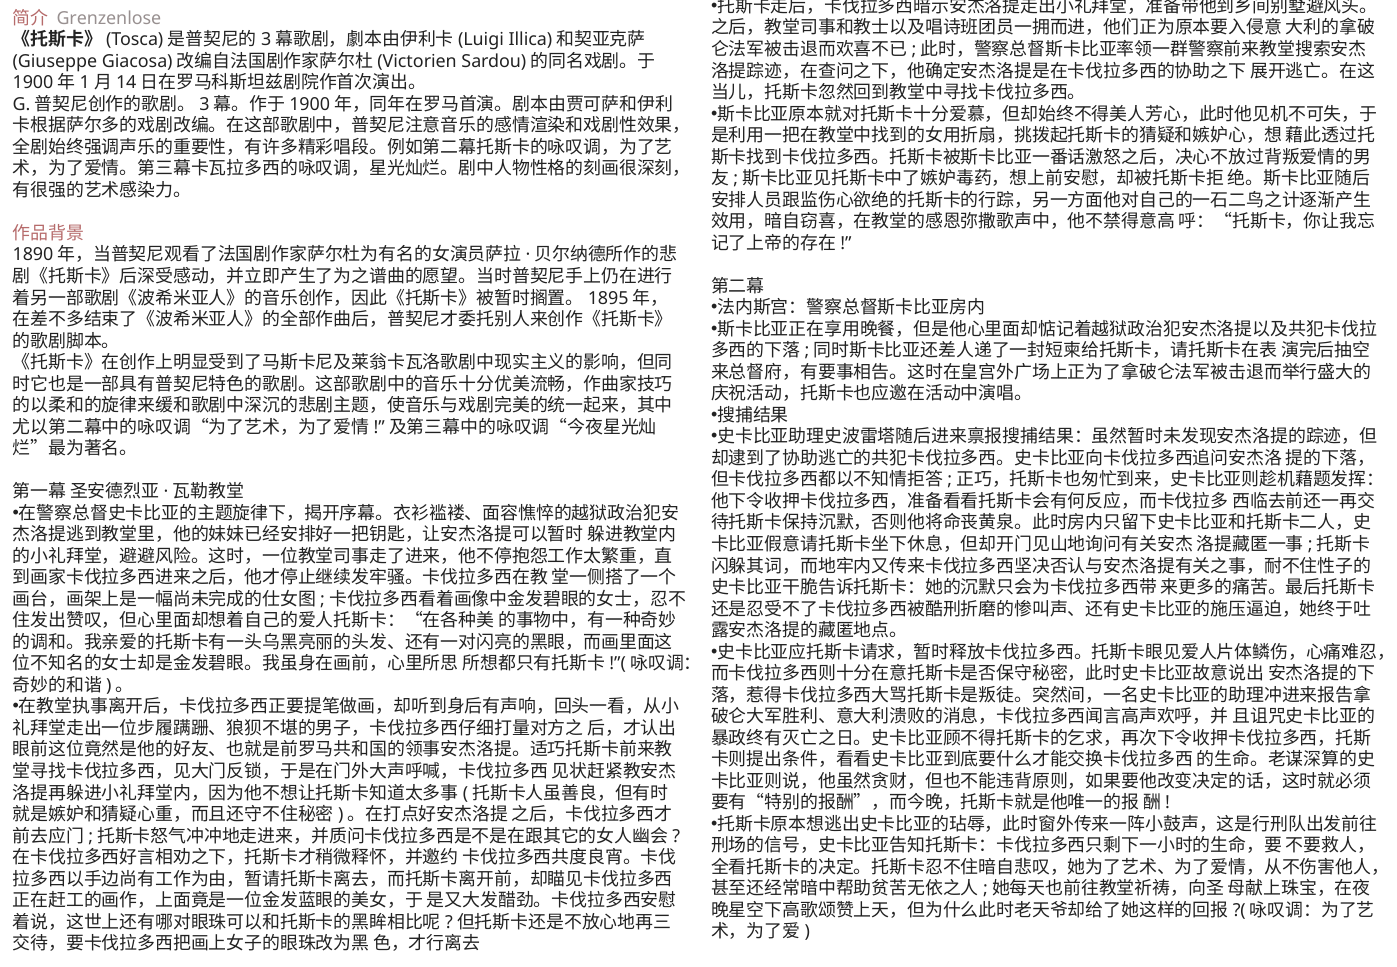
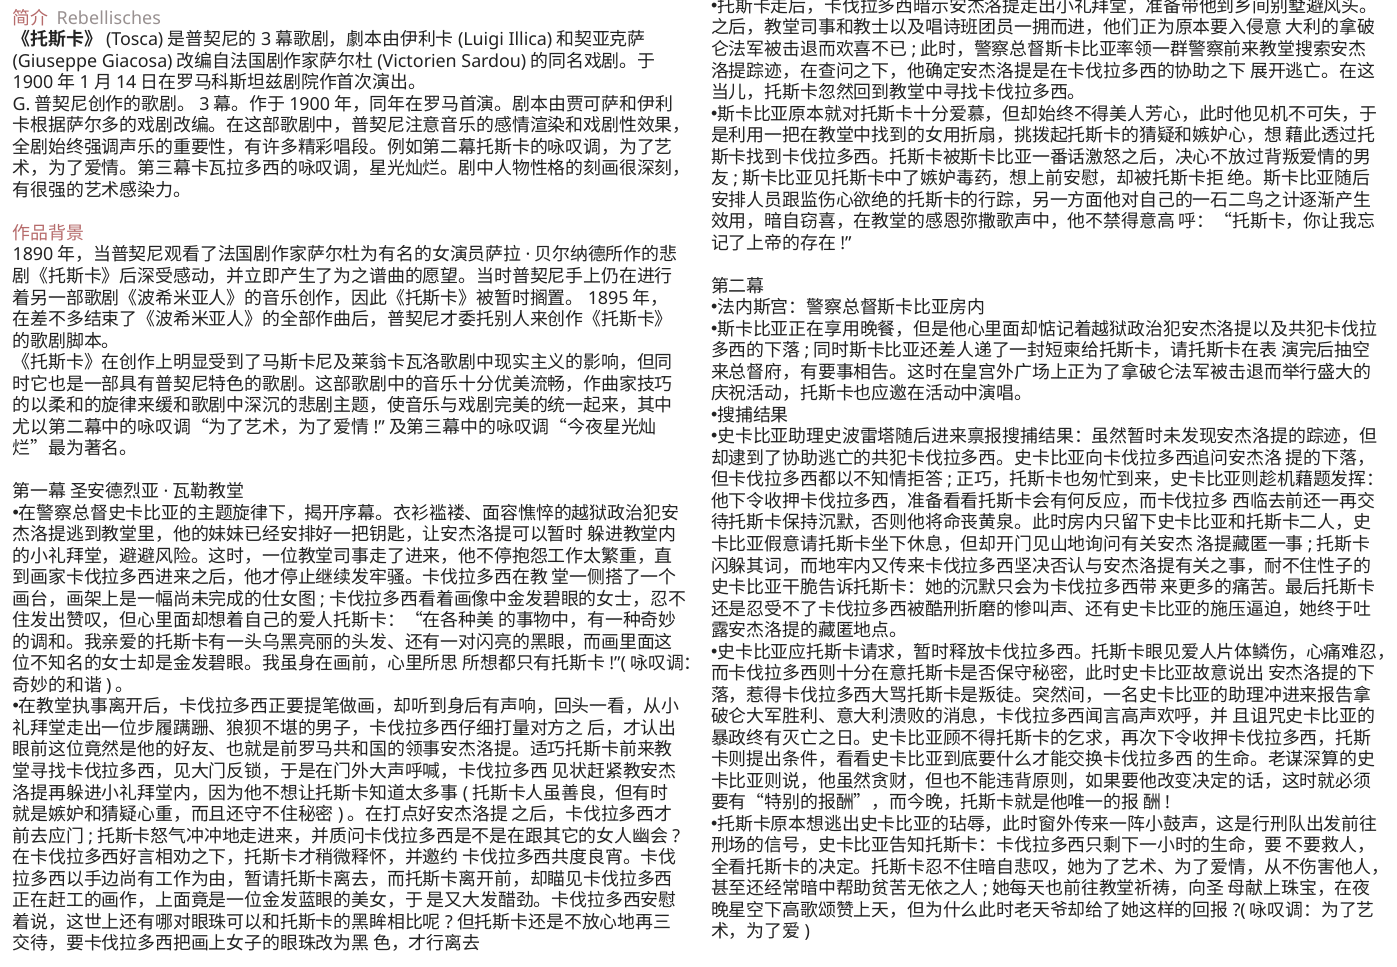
Grenzenlose: Grenzenlose -> Rebellisches
